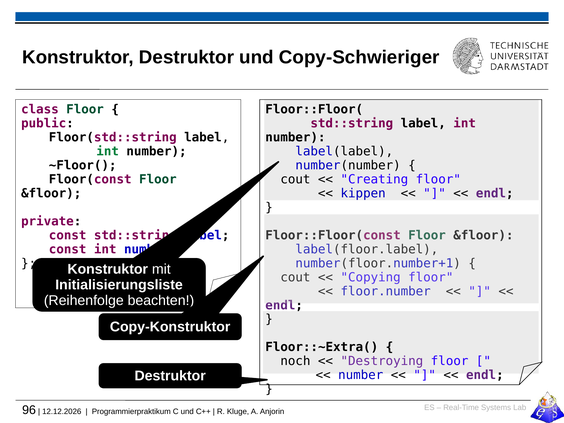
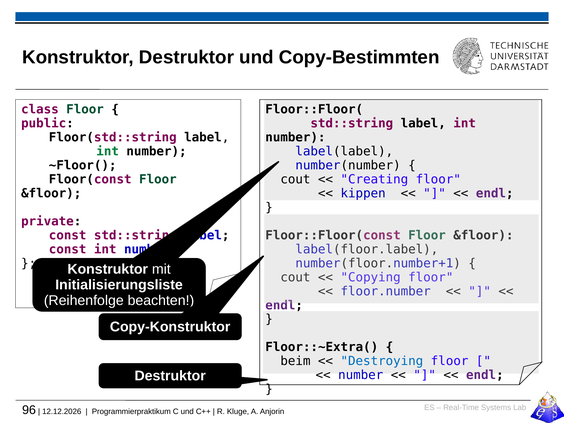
Copy-Schwieriger: Copy-Schwieriger -> Copy-Bestimmten
noch: noch -> beim
Destroying colour: purple -> blue
